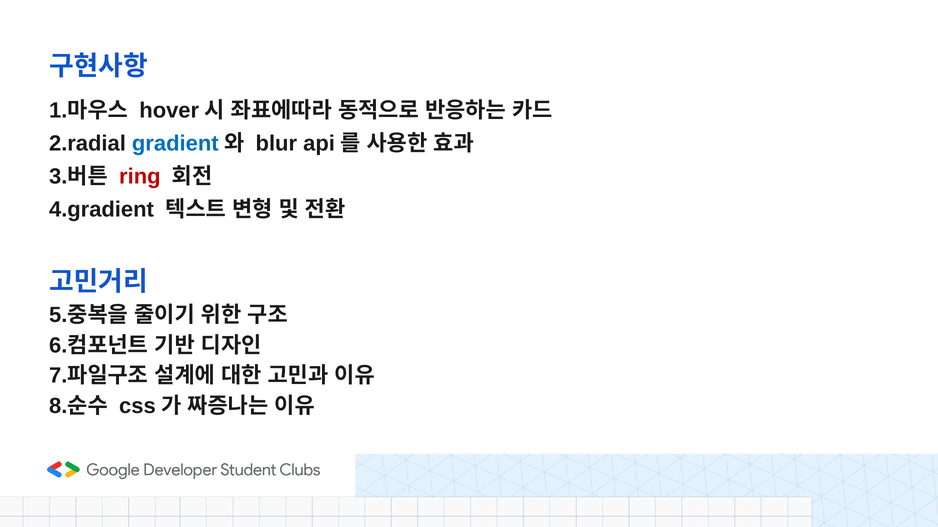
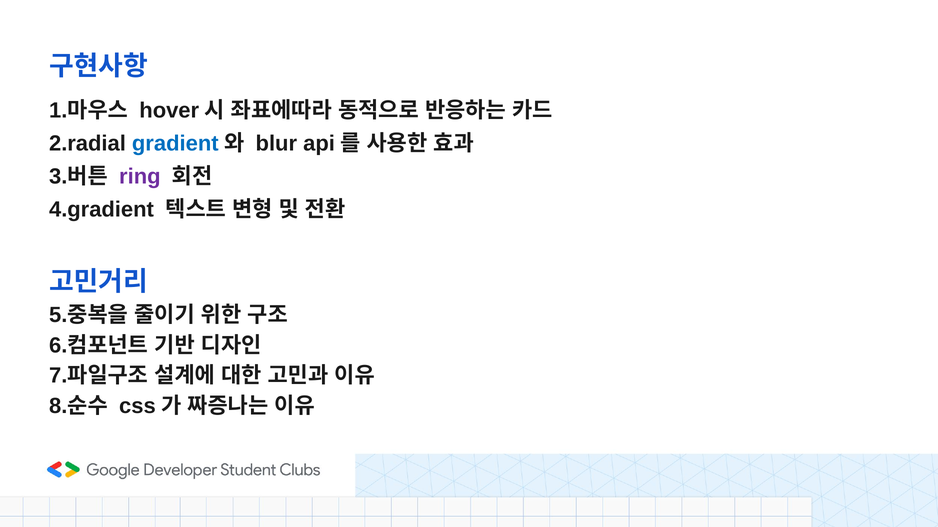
ring colour: red -> purple
